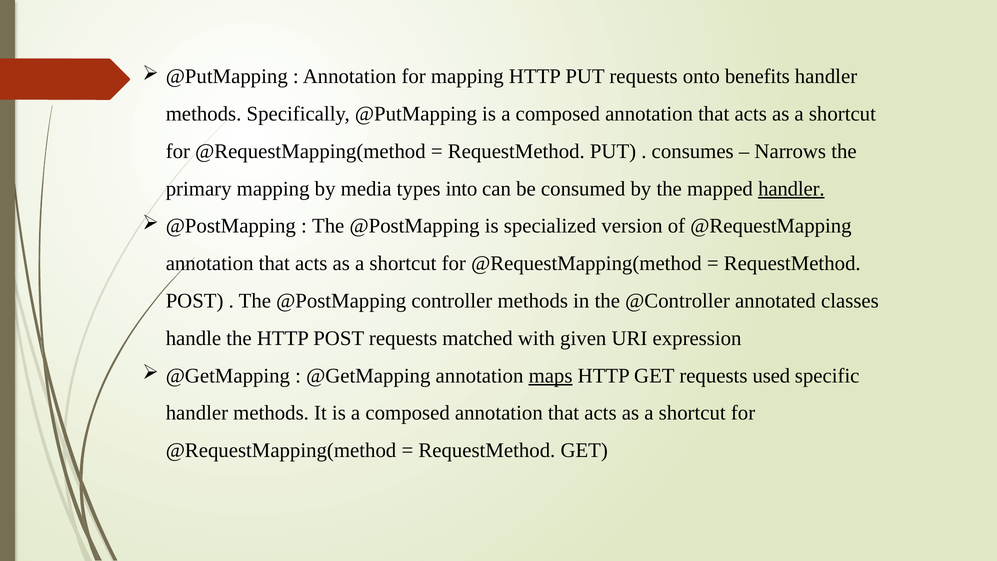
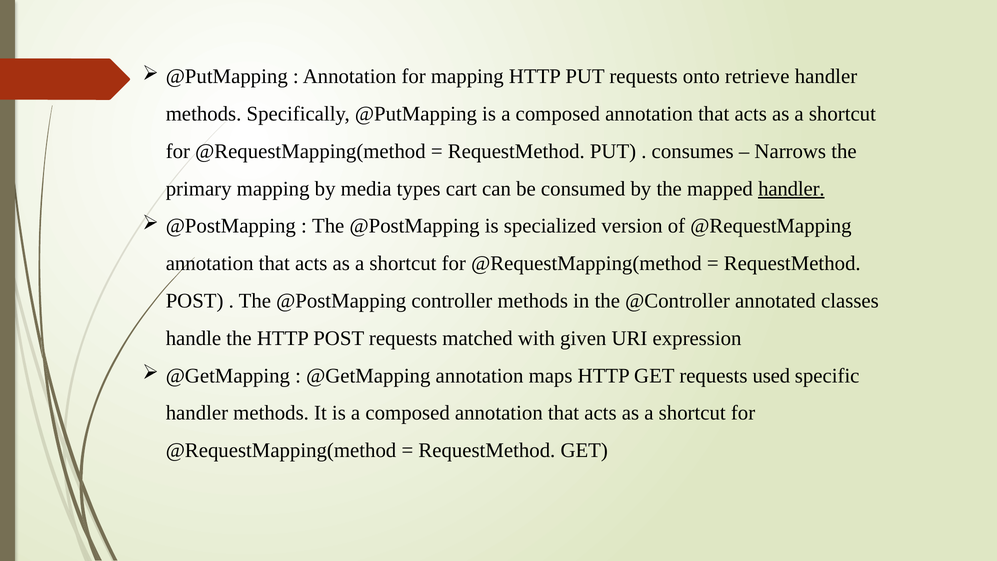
benefits: benefits -> retrieve
into: into -> cart
maps underline: present -> none
